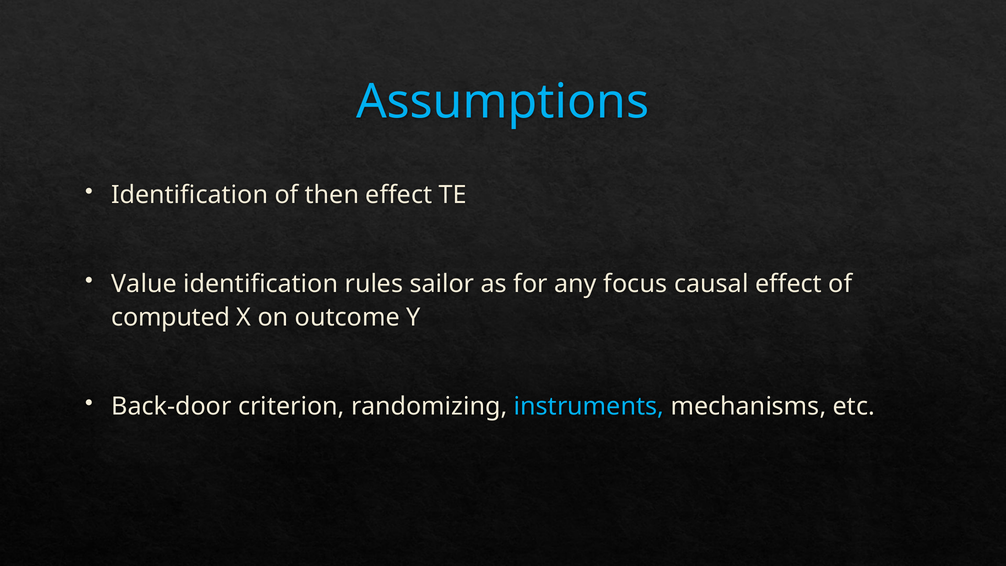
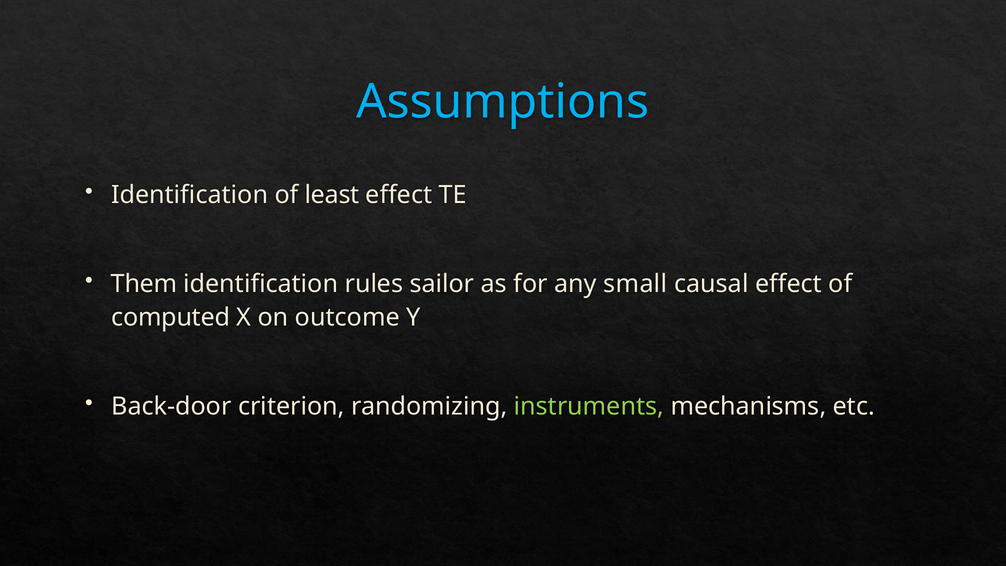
then: then -> least
Value: Value -> Them
focus: focus -> small
instruments colour: light blue -> light green
